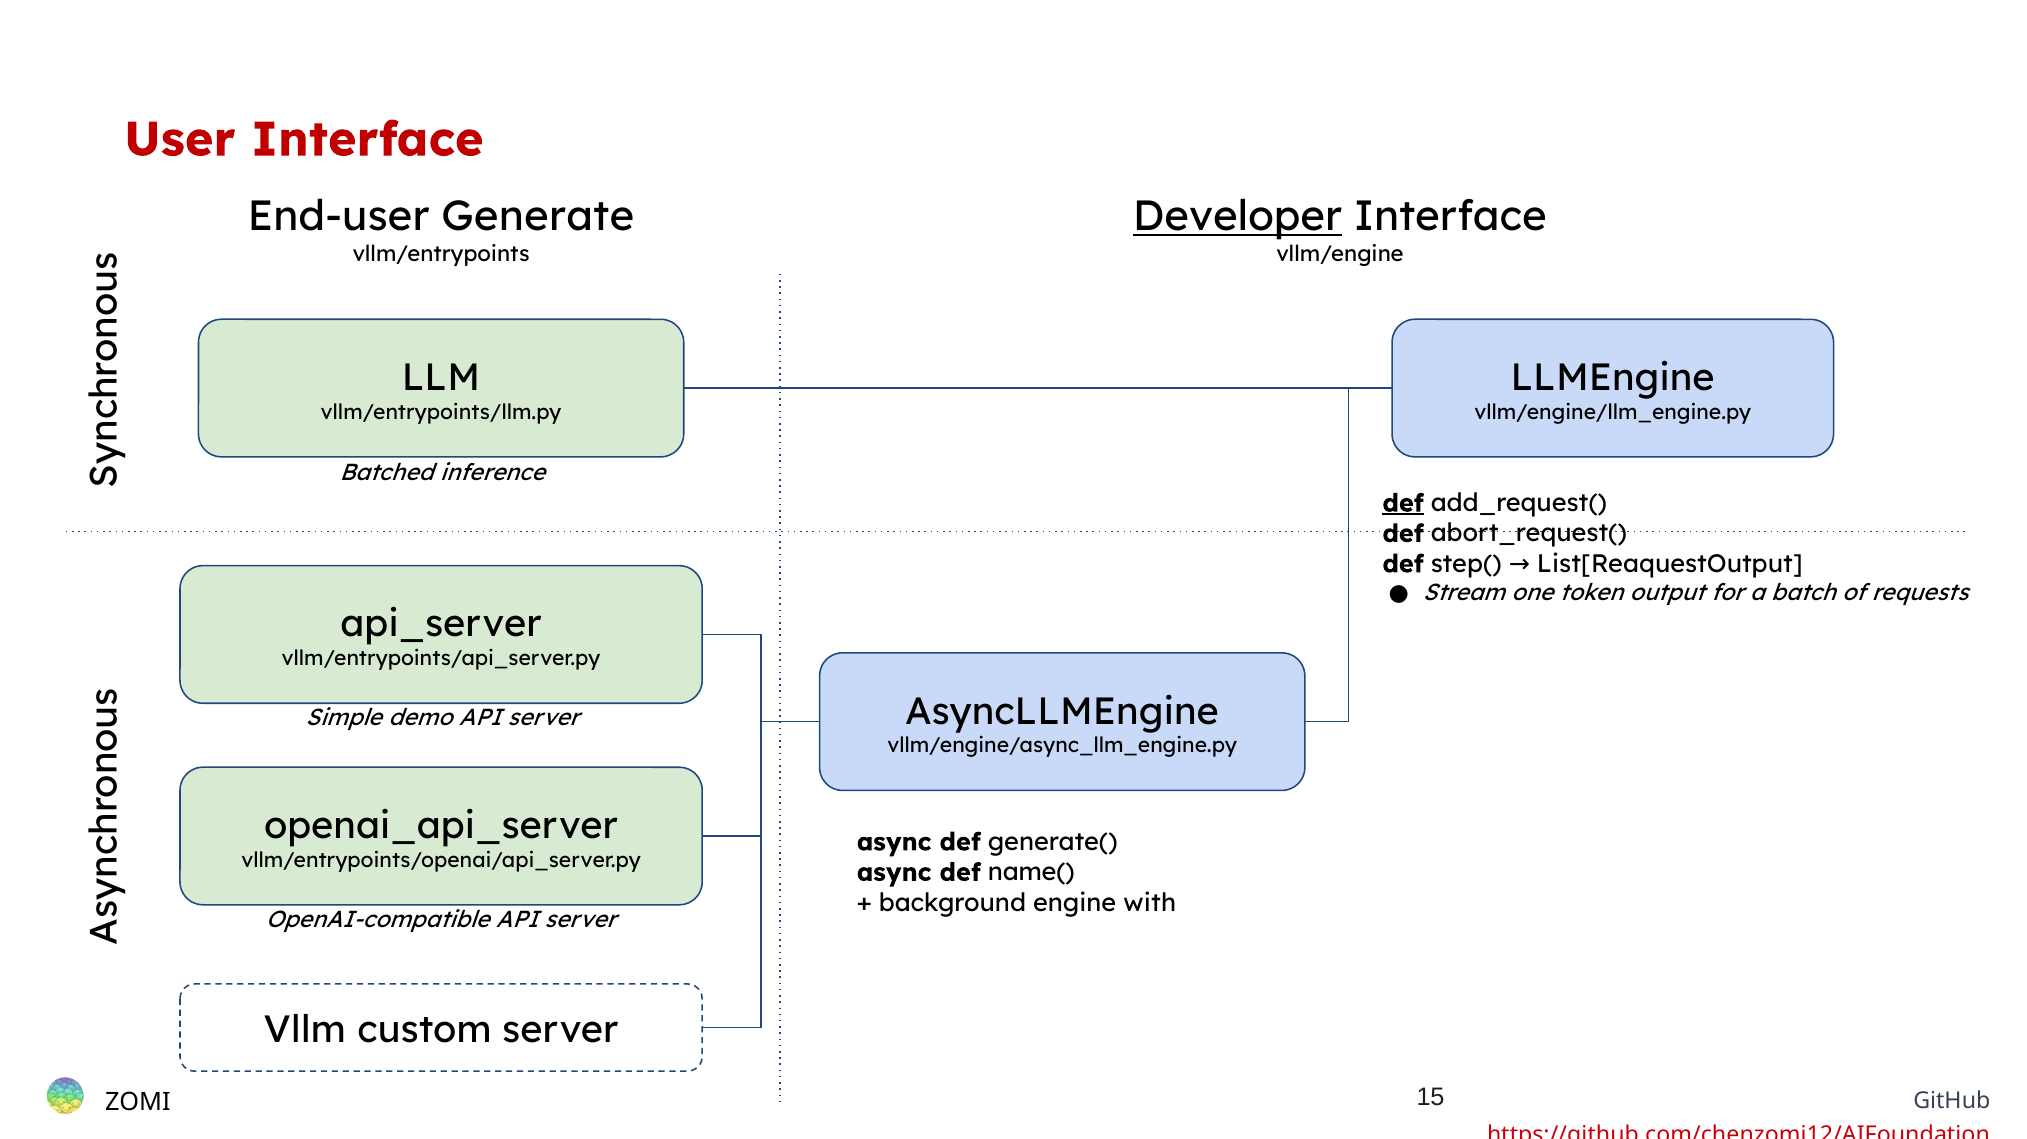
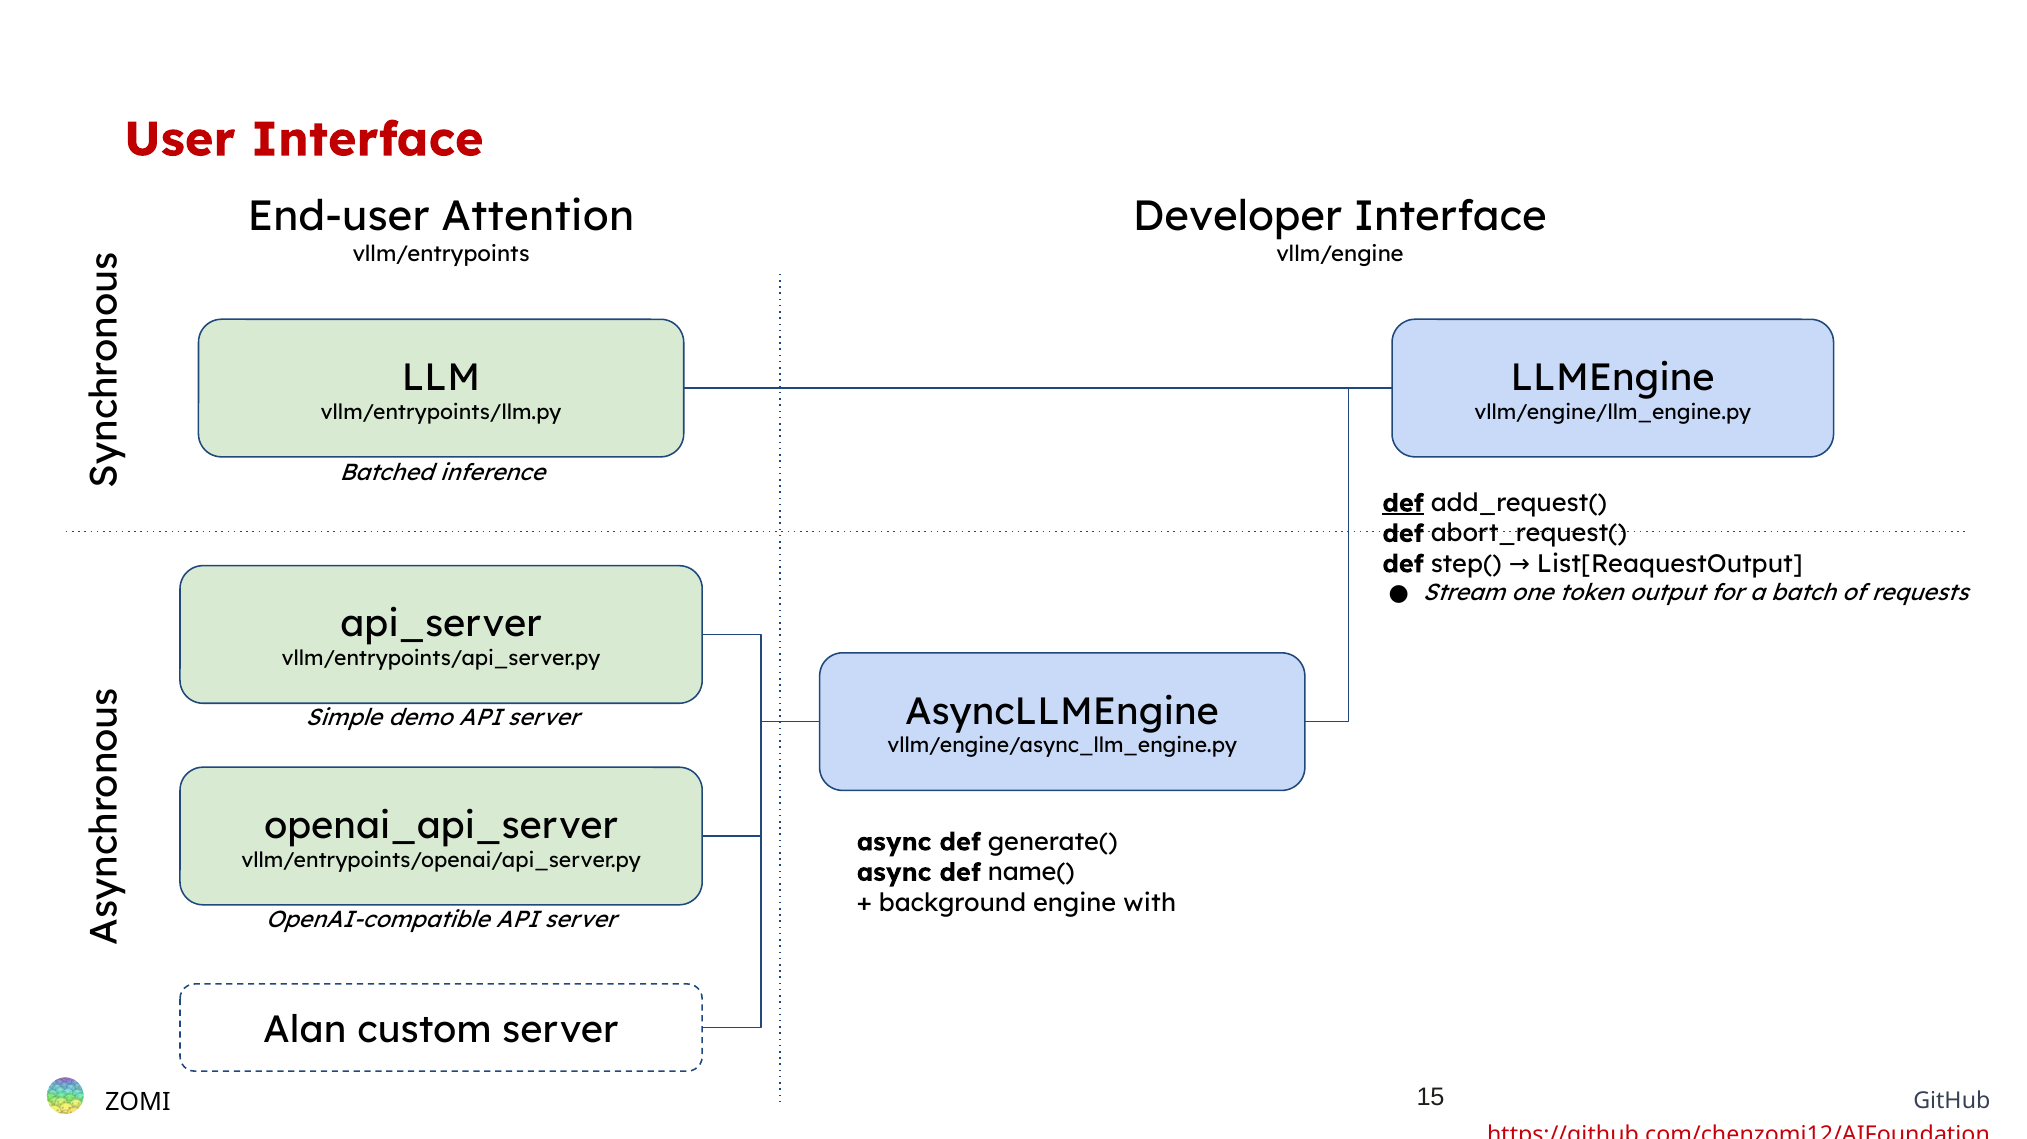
Generate: Generate -> Attention
Developer underline: present -> none
Vllm: Vllm -> Alan
